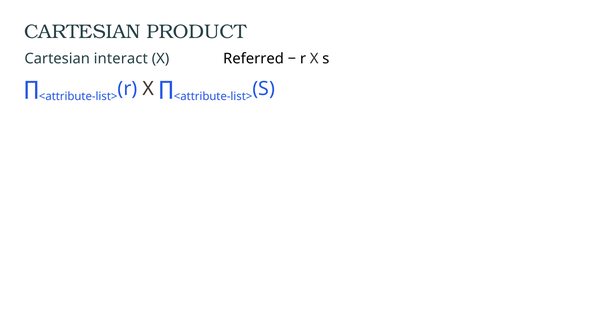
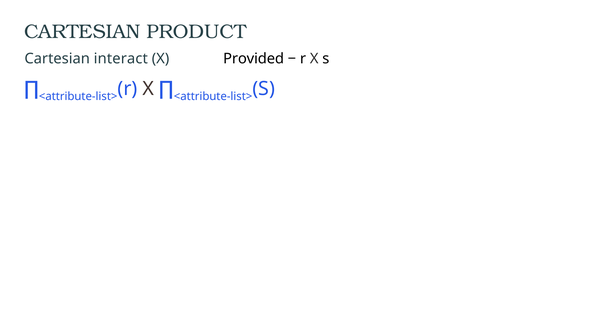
Referred: Referred -> Provided
